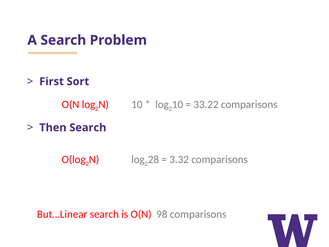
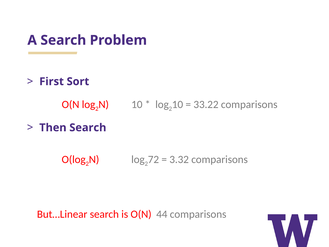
28: 28 -> 72
98: 98 -> 44
